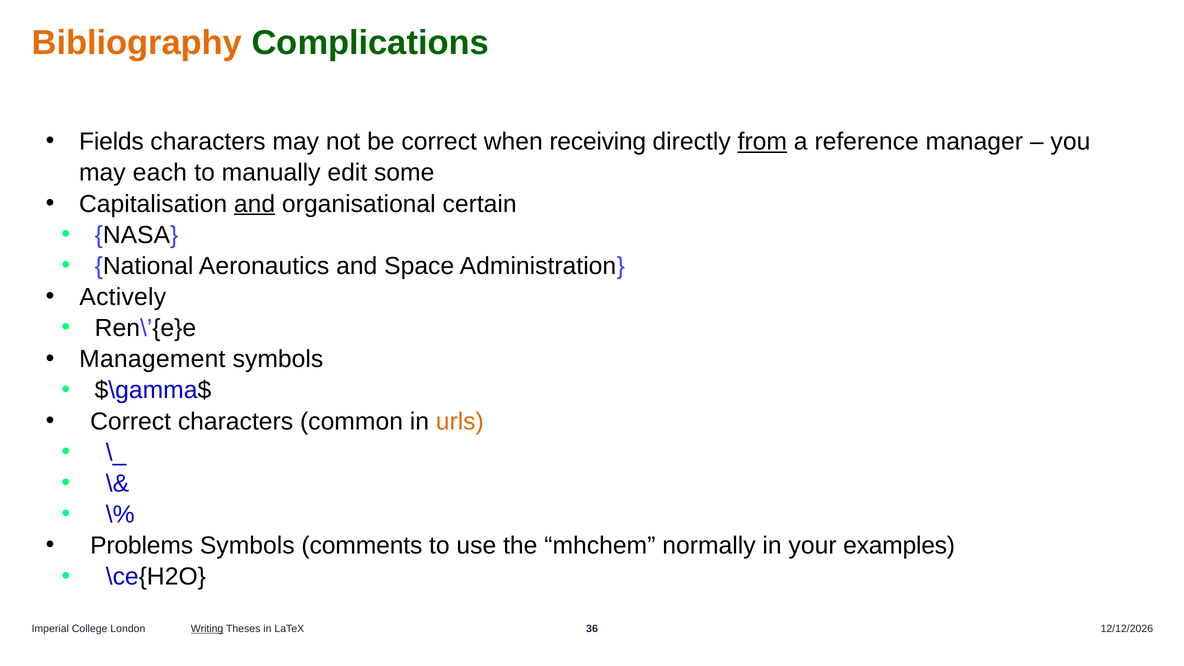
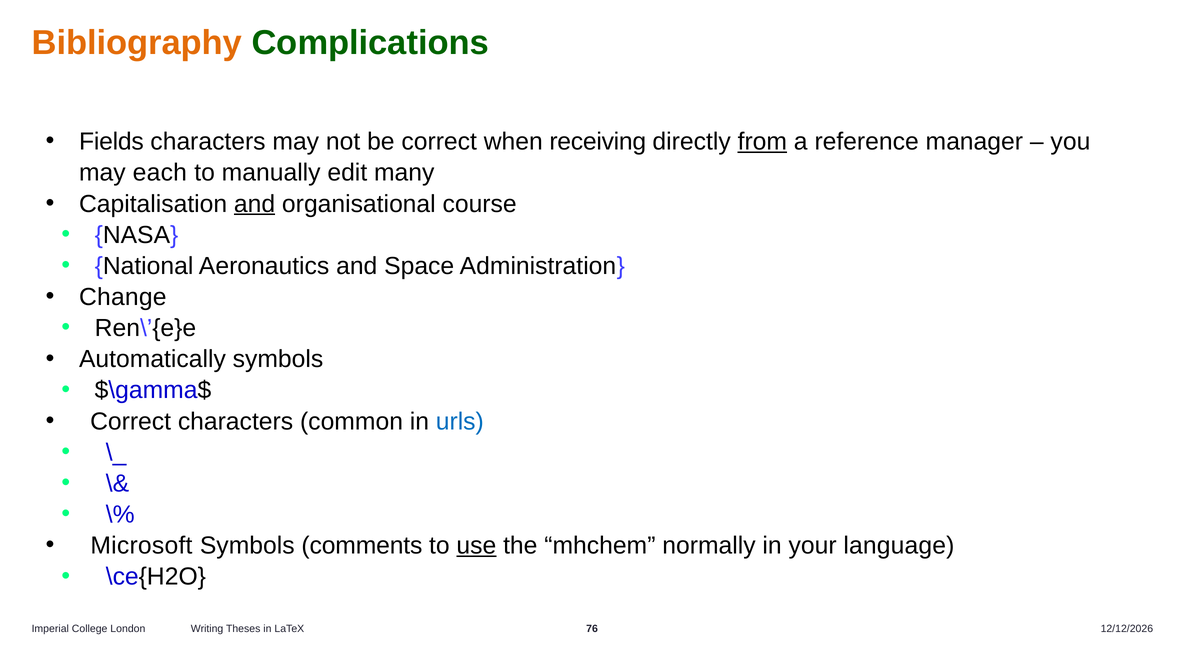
some: some -> many
certain: certain -> course
Actively: Actively -> Change
Management: Management -> Automatically
urls colour: orange -> blue
Problems: Problems -> Microsoft
use underline: none -> present
examples: examples -> language
Writing underline: present -> none
36: 36 -> 76
